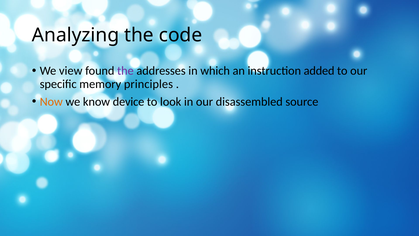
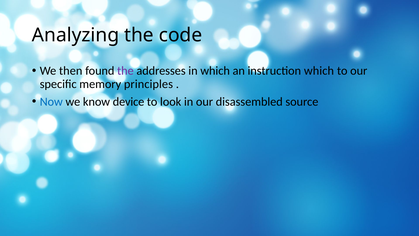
view: view -> then
instruction added: added -> which
Now colour: orange -> blue
